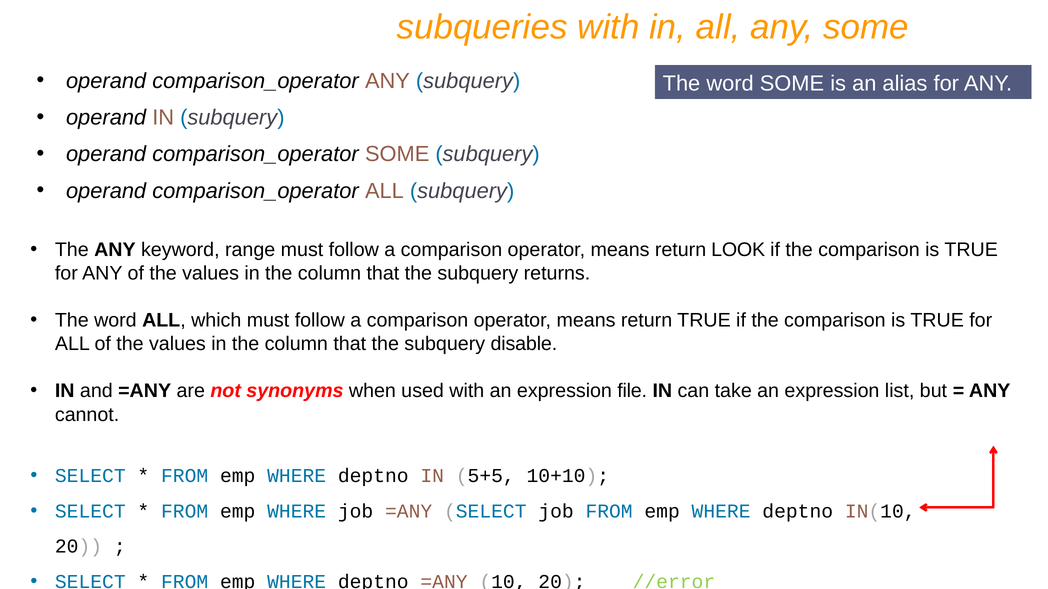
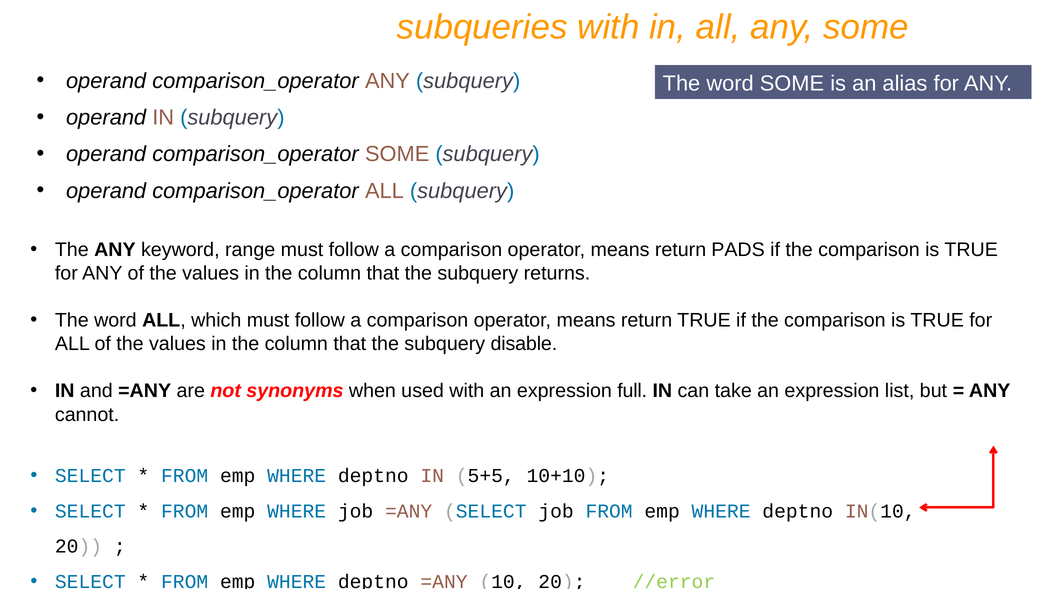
LOOK: LOOK -> PADS
file: file -> full
